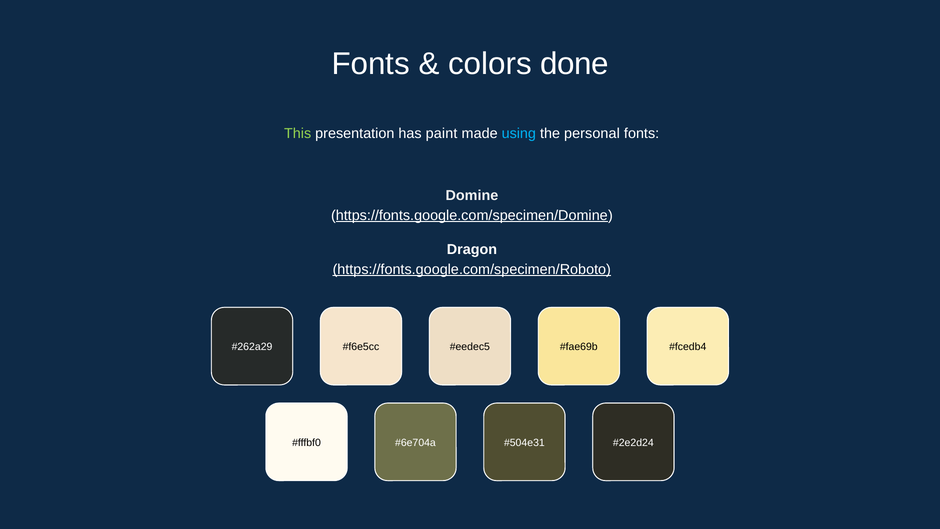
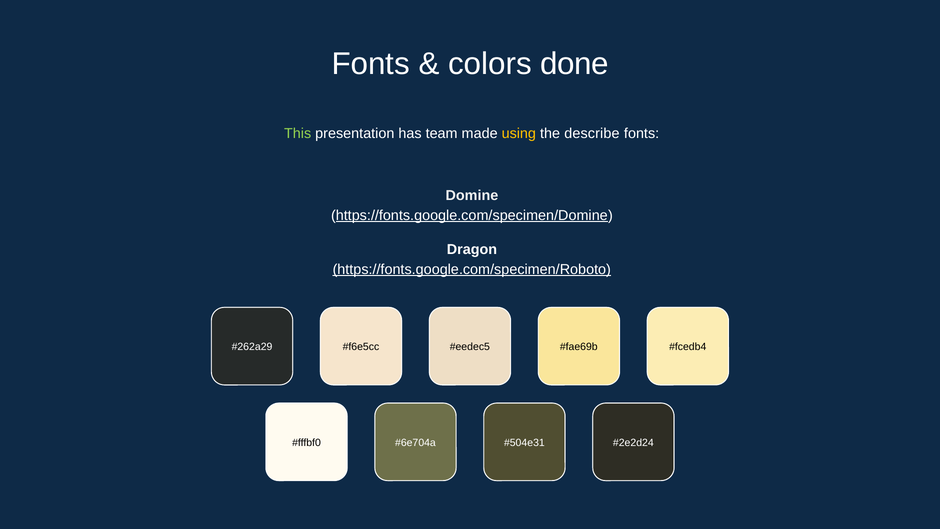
paint: paint -> team
using colour: light blue -> yellow
personal: personal -> describe
